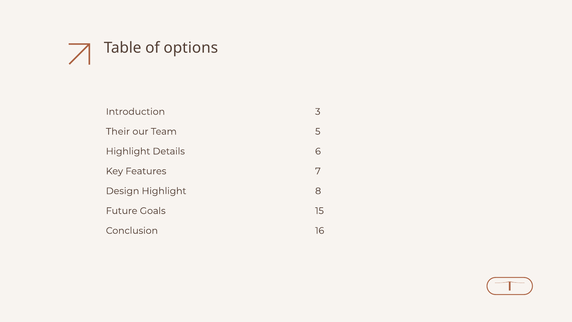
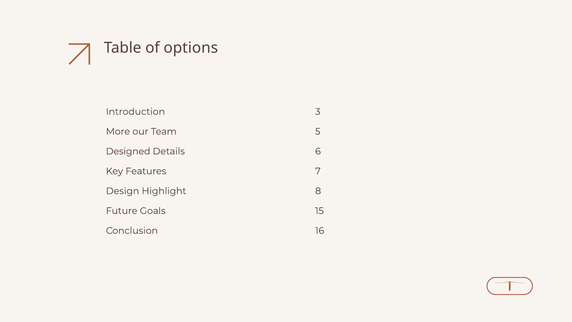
Their: Their -> More
Highlight at (128, 151): Highlight -> Designed
